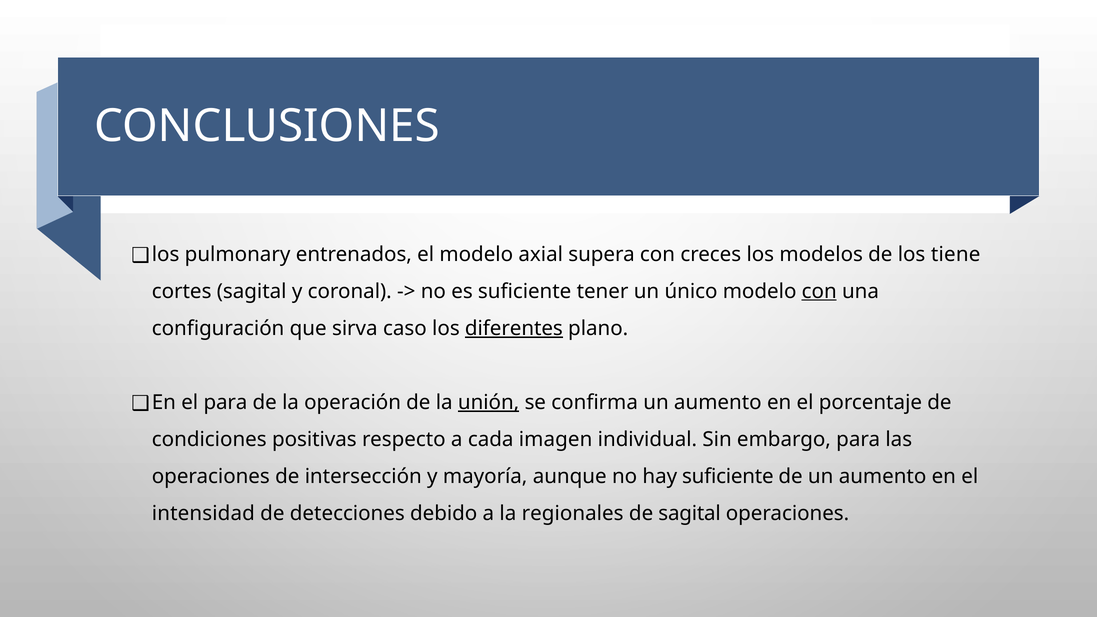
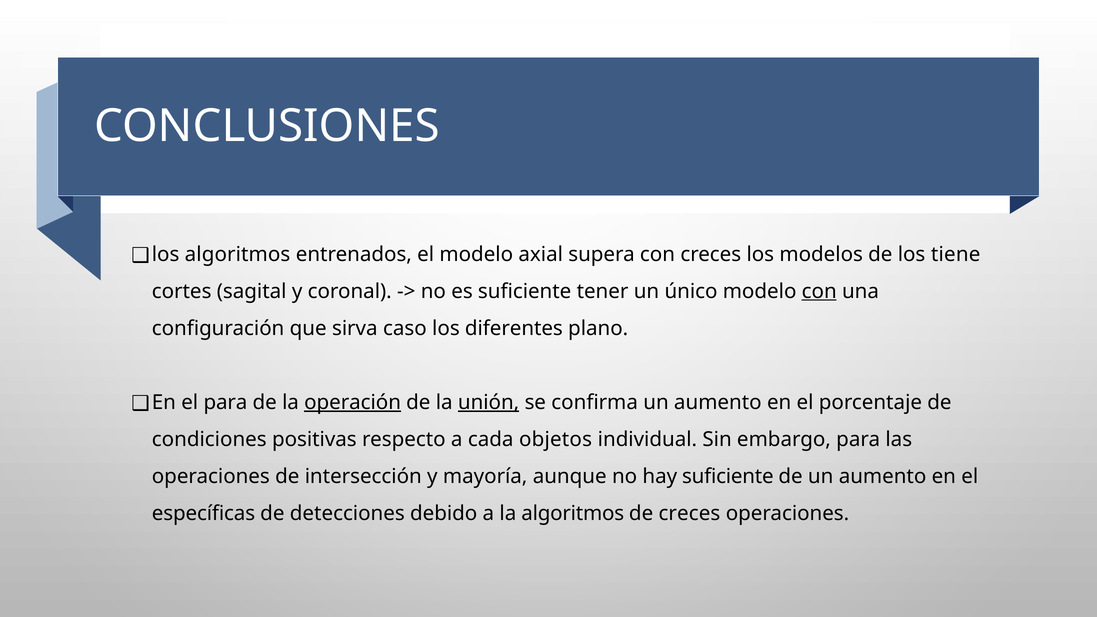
pulmonary at (238, 254): pulmonary -> algoritmos
diferentes underline: present -> none
operación underline: none -> present
imagen: imagen -> objetos
intensidad: intensidad -> específicas
la regionales: regionales -> algoritmos
de sagital: sagital -> creces
